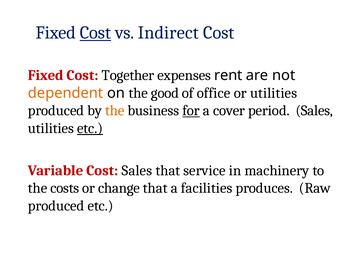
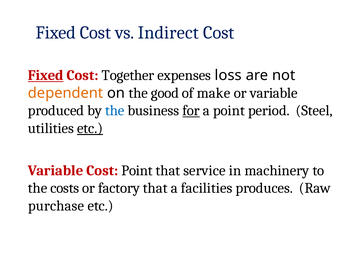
Cost at (95, 33) underline: present -> none
Fixed at (46, 75) underline: none -> present
rent: rent -> loss
office: office -> make
or utilities: utilities -> variable
the at (115, 111) colour: orange -> blue
a cover: cover -> point
period Sales: Sales -> Steel
Cost Sales: Sales -> Point
change: change -> factory
produced at (56, 206): produced -> purchase
